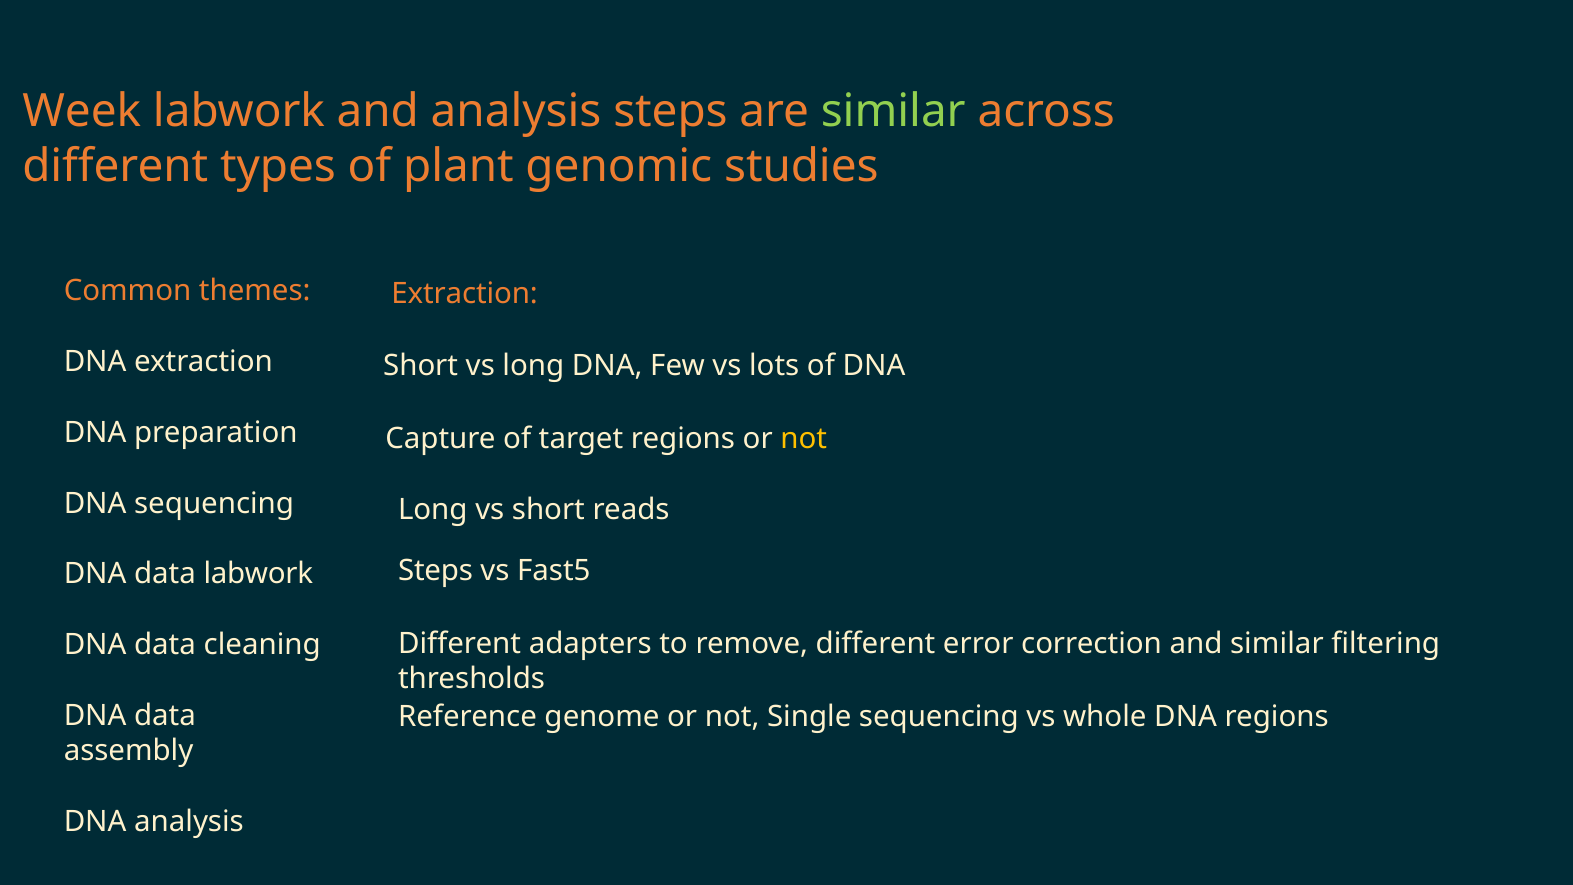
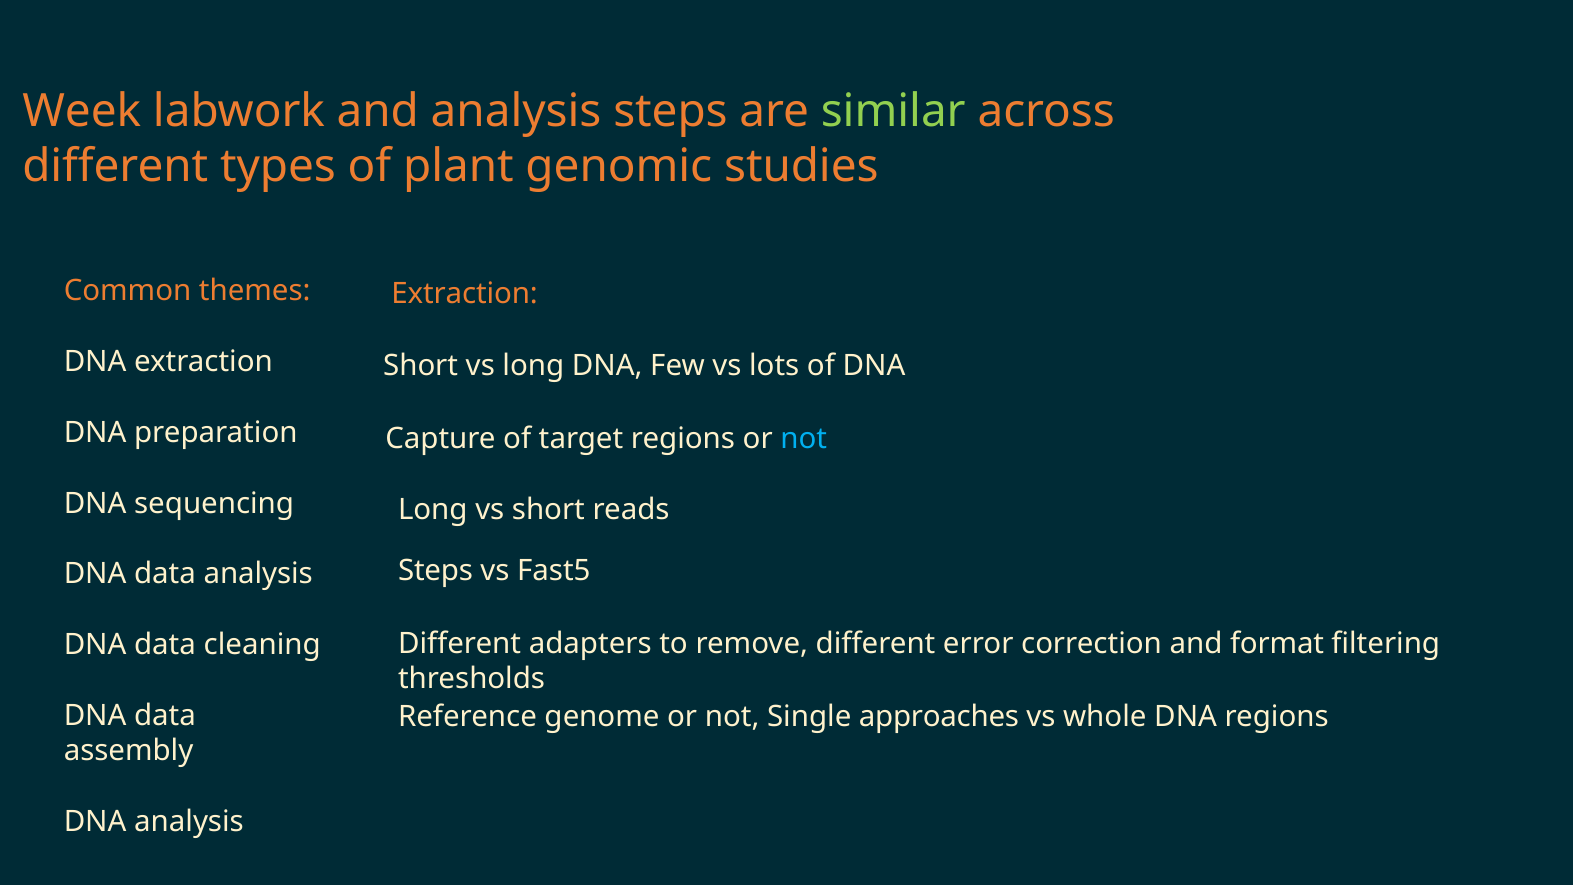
not at (804, 439) colour: yellow -> light blue
data labwork: labwork -> analysis
and similar: similar -> format
Single sequencing: sequencing -> approaches
